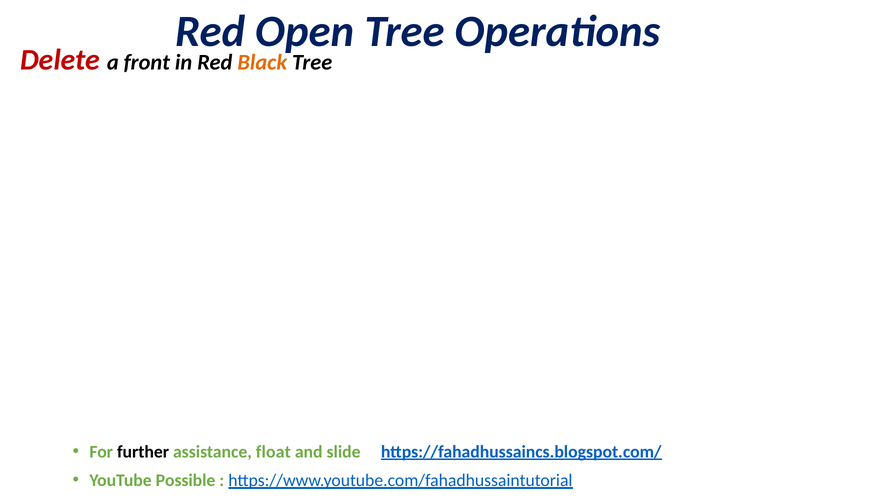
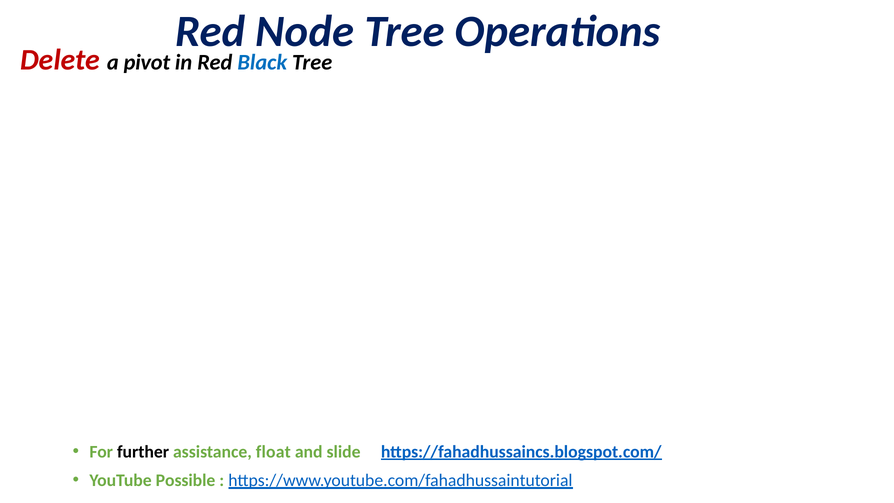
Open: Open -> Node
front: front -> pivot
Black colour: orange -> blue
